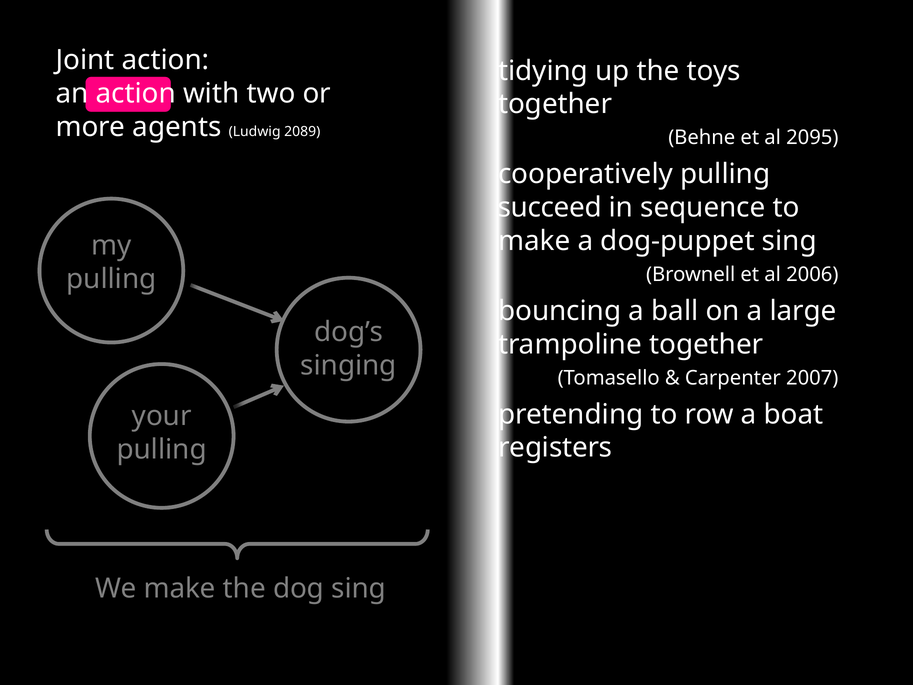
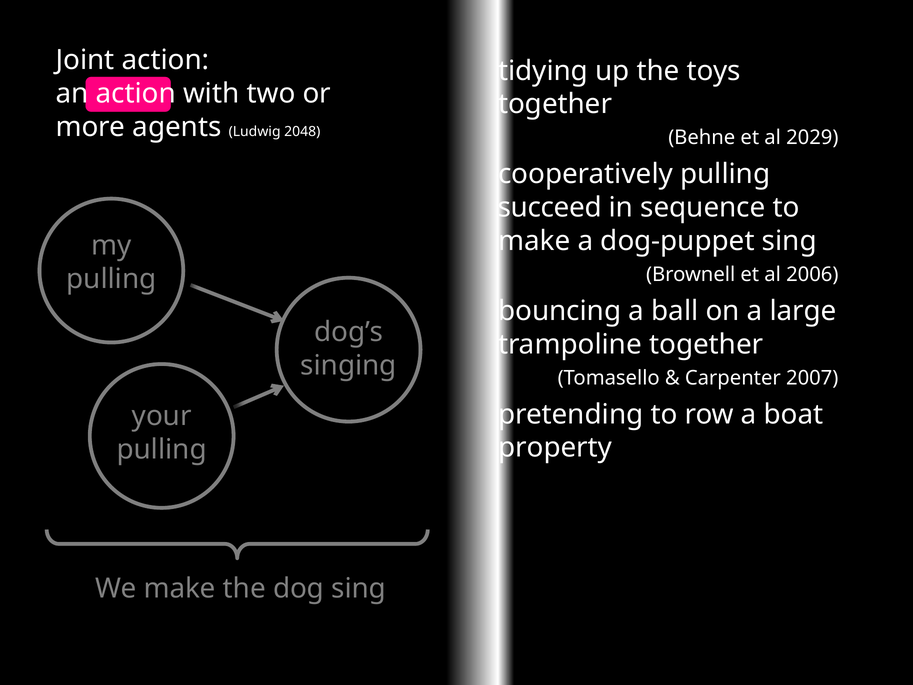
2089: 2089 -> 2048
2095: 2095 -> 2029
registers: registers -> property
